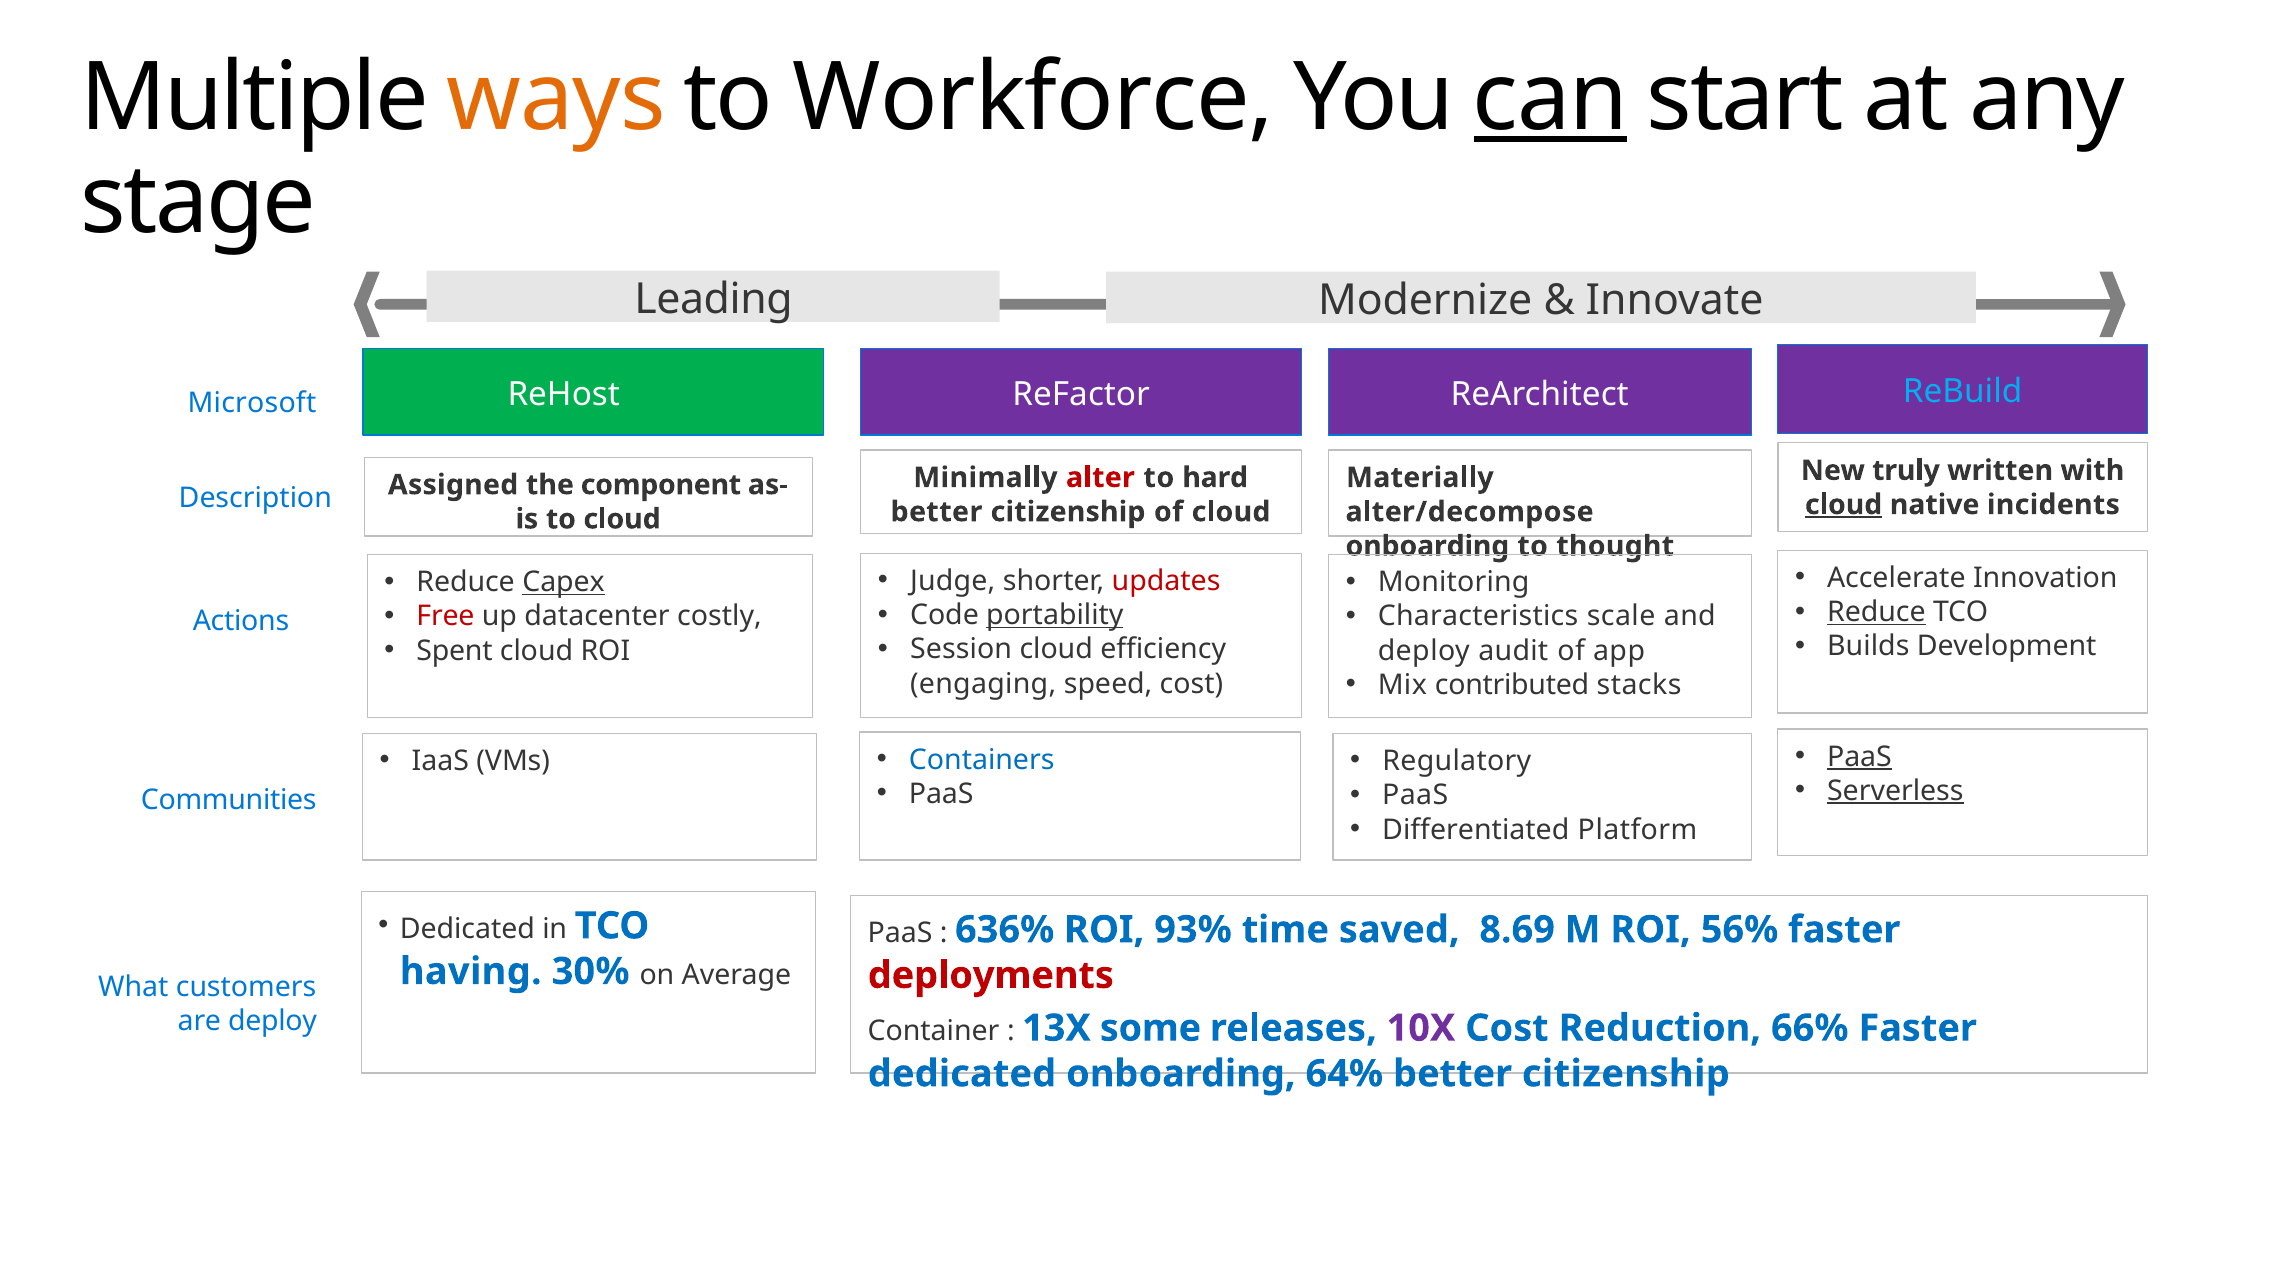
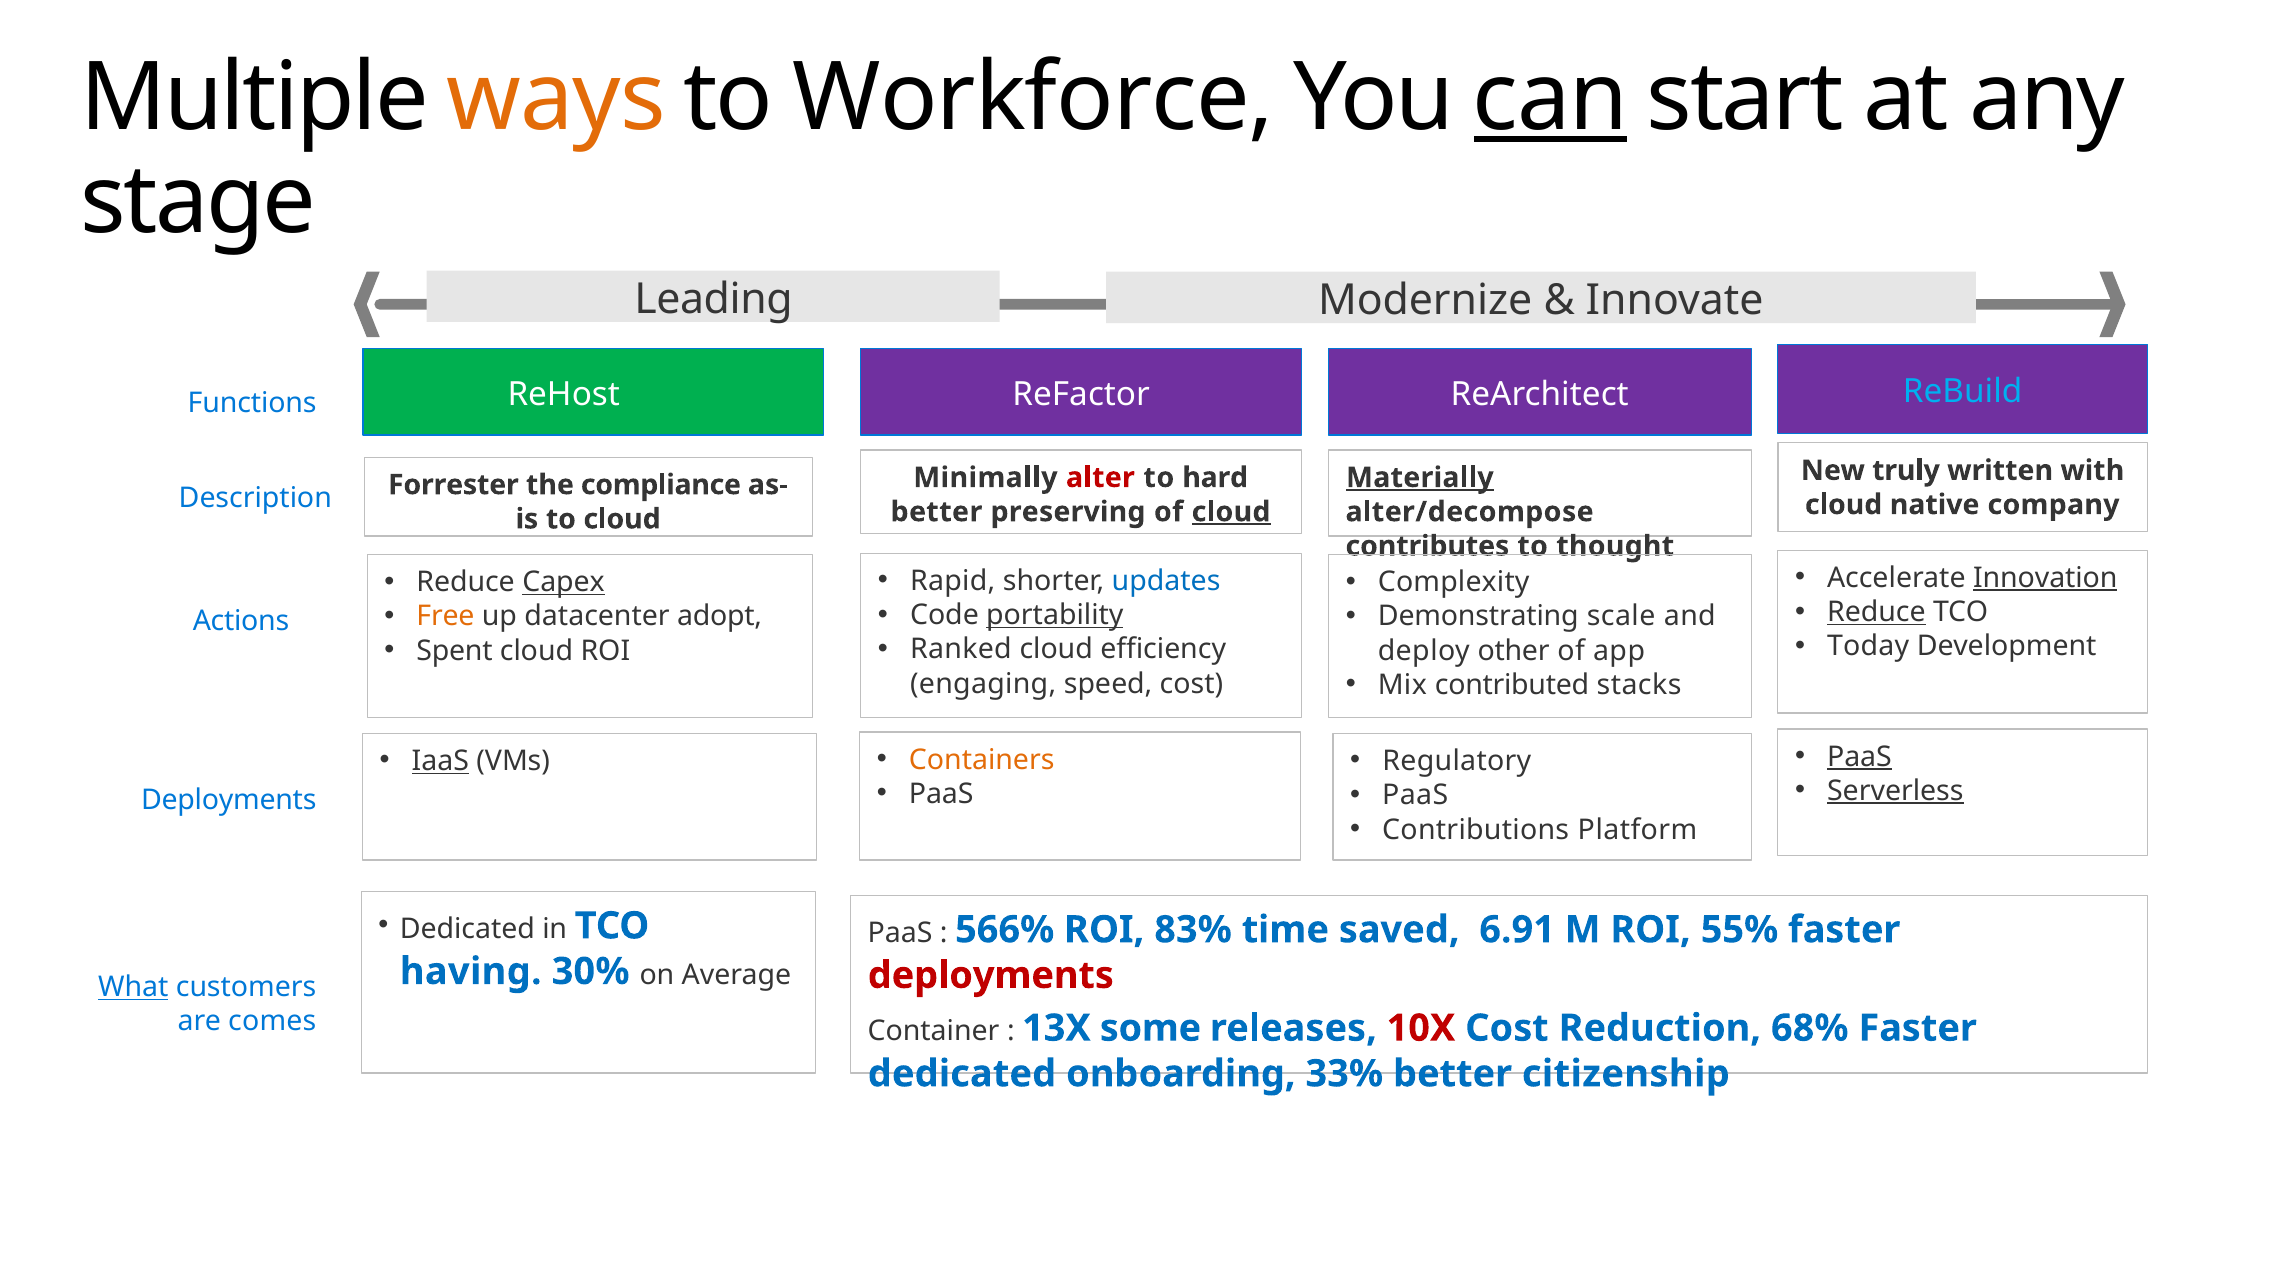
Microsoft: Microsoft -> Functions
Materially underline: none -> present
Assigned: Assigned -> Forrester
component: component -> compliance
cloud at (1844, 505) underline: present -> none
incidents: incidents -> company
citizenship at (1068, 512): citizenship -> preserving
cloud at (1231, 512) underline: none -> present
onboarding at (1427, 546): onboarding -> contributes
Innovation underline: none -> present
Judge: Judge -> Rapid
updates colour: red -> blue
Monitoring: Monitoring -> Complexity
Free colour: red -> orange
costly: costly -> adopt
Characteristics: Characteristics -> Demonstrating
Builds: Builds -> Today
Session: Session -> Ranked
audit: audit -> other
Containers colour: blue -> orange
IaaS underline: none -> present
Communities at (229, 800): Communities -> Deployments
Differentiated: Differentiated -> Contributions
636%: 636% -> 566%
93%: 93% -> 83%
8.69: 8.69 -> 6.91
56%: 56% -> 55%
What underline: none -> present
are deploy: deploy -> comes
10X colour: purple -> red
66%: 66% -> 68%
64%: 64% -> 33%
